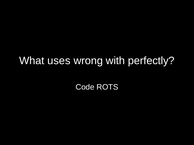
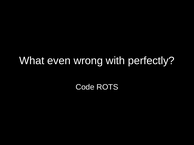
uses: uses -> even
